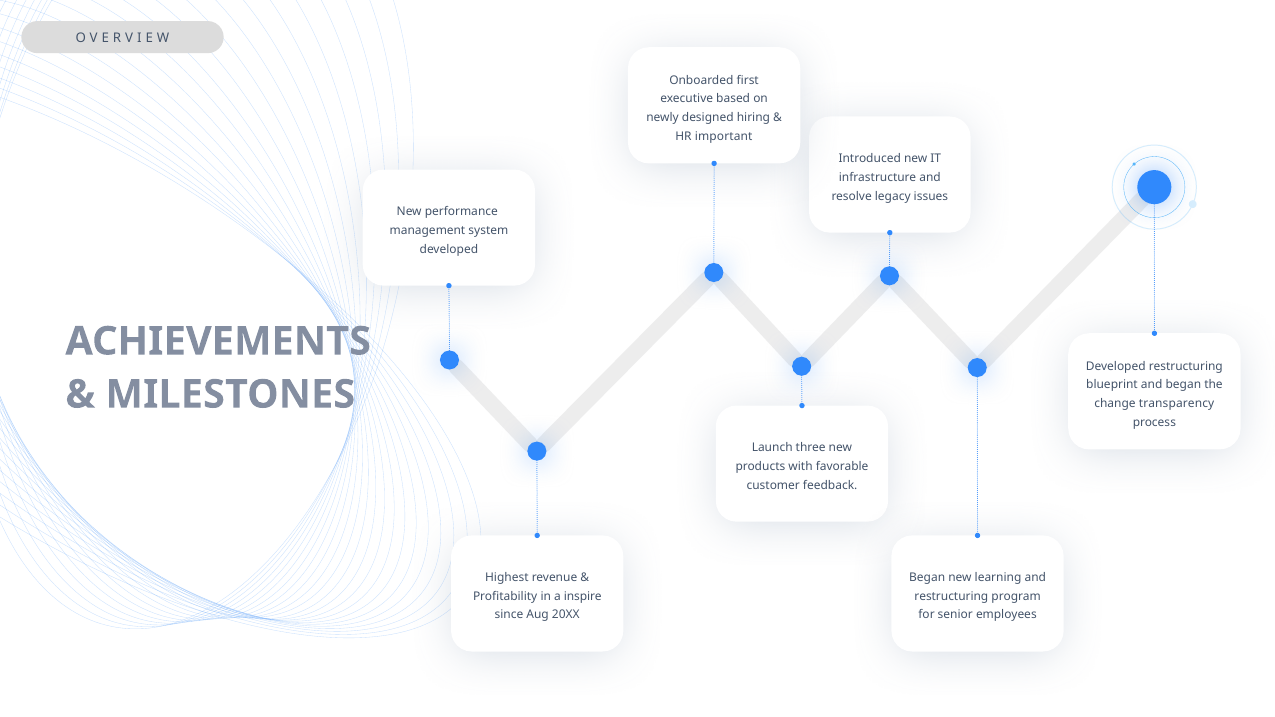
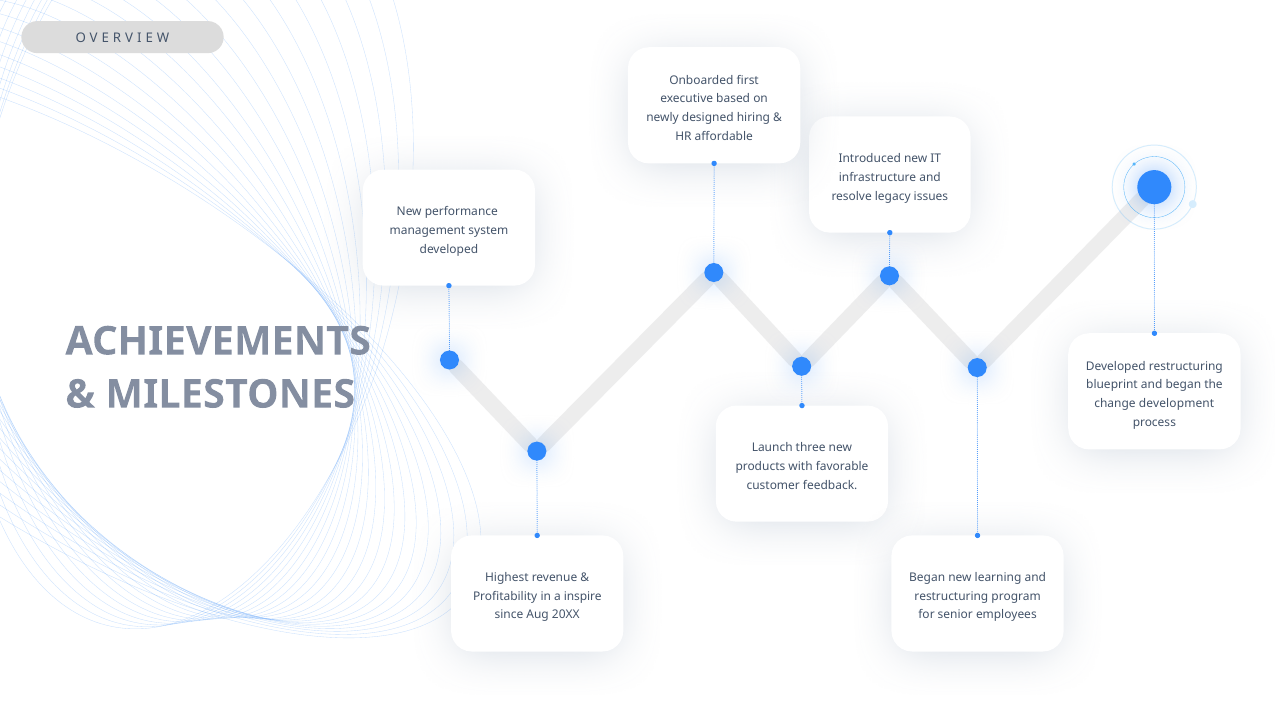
important: important -> affordable
transparency: transparency -> development
